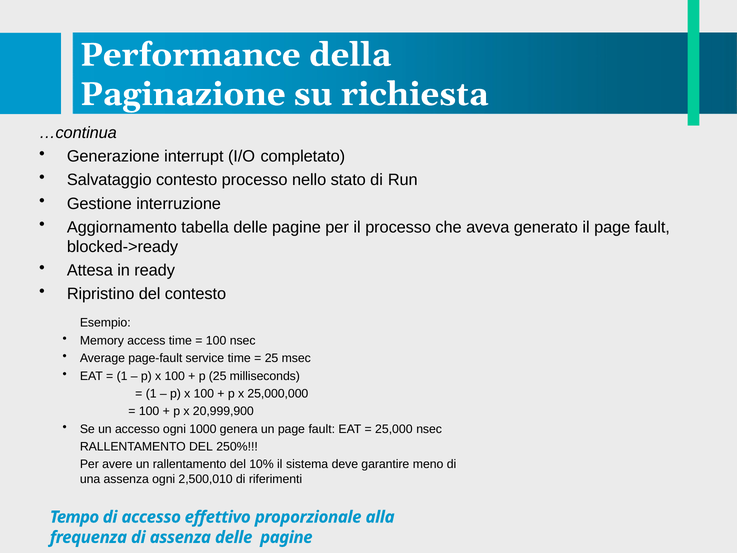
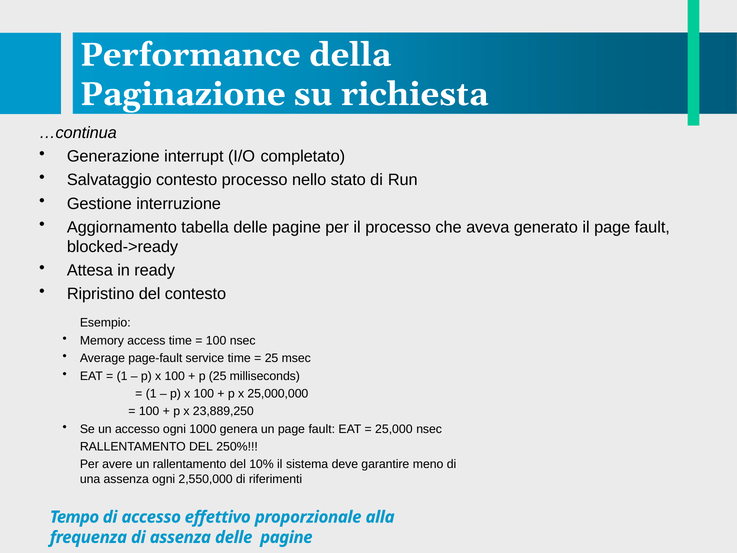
20,999,900: 20,999,900 -> 23,889,250
2,500,010: 2,500,010 -> 2,550,000
